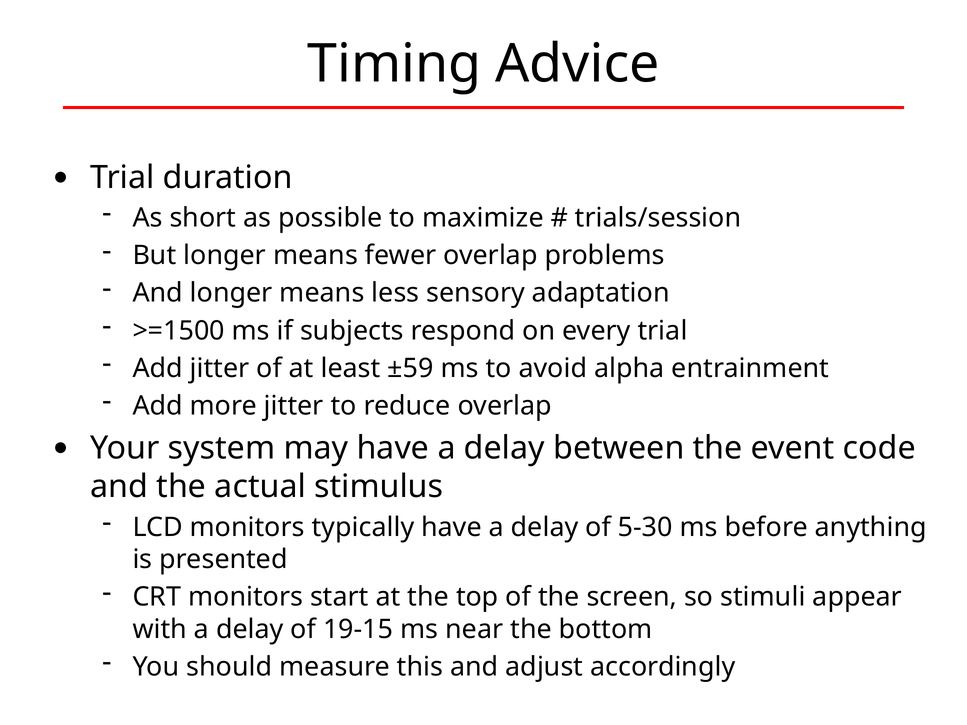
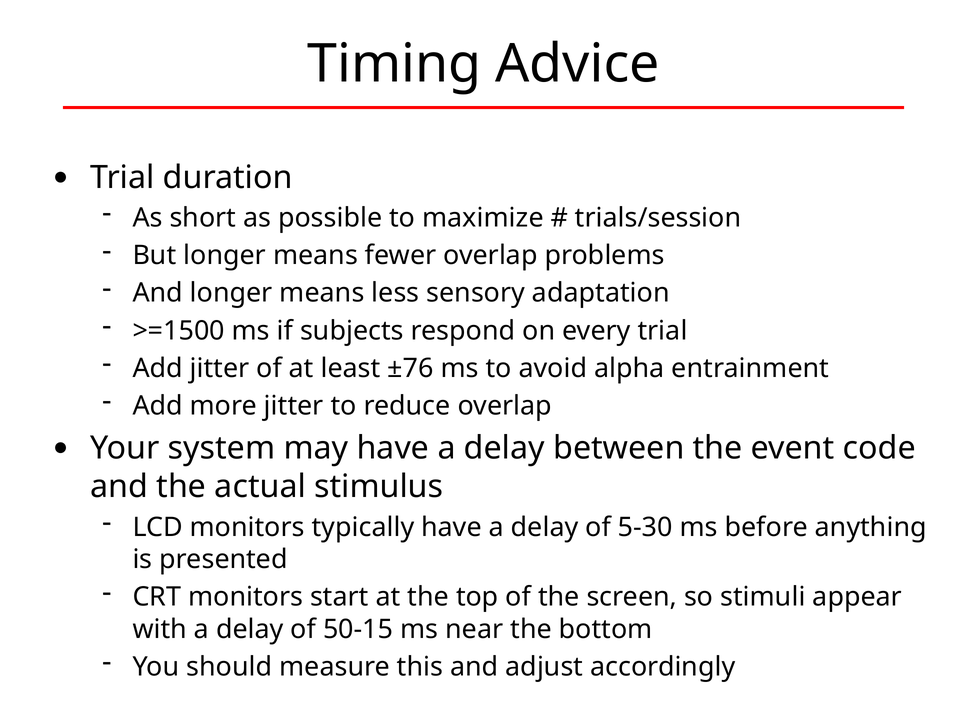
±59: ±59 -> ±76
19-15: 19-15 -> 50-15
